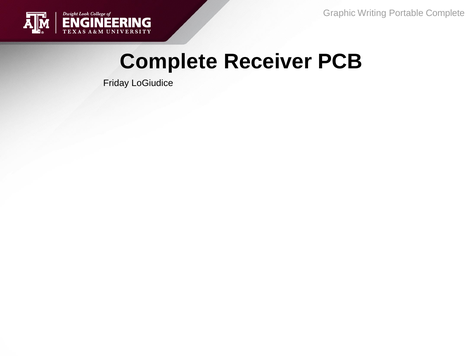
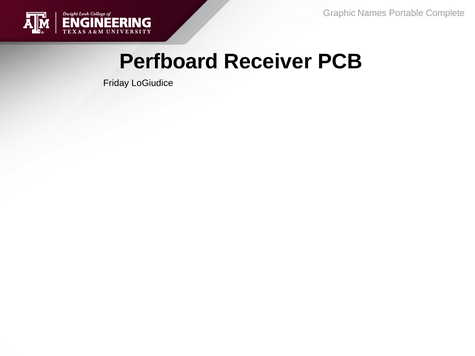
Writing: Writing -> Names
Complete at (169, 62): Complete -> Perfboard
